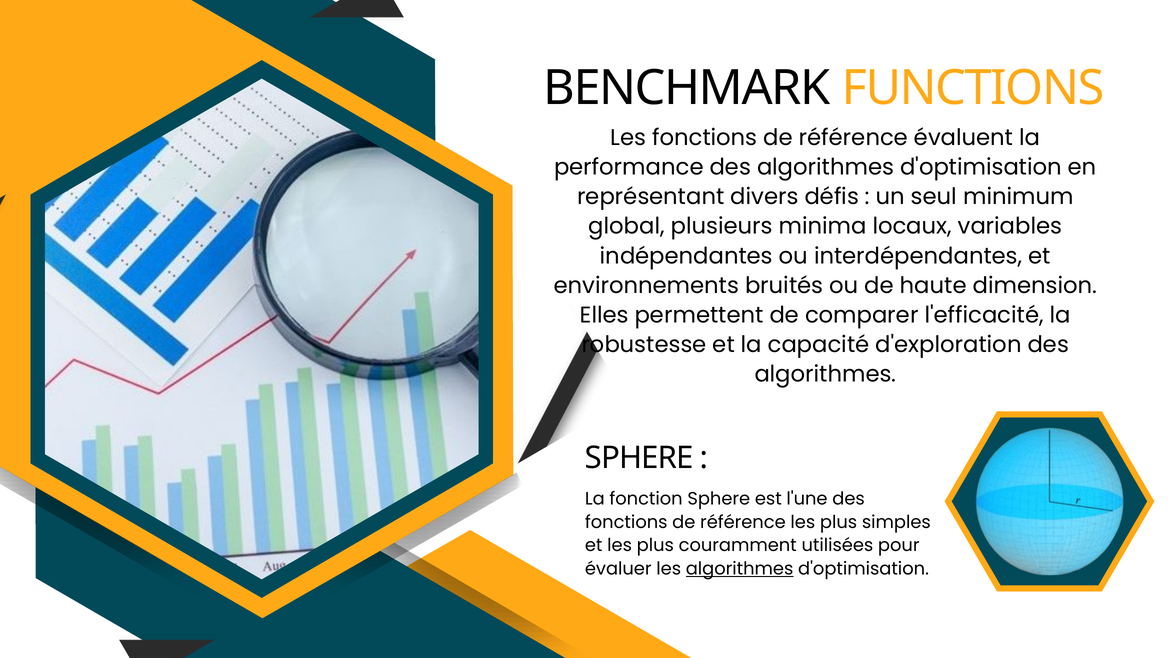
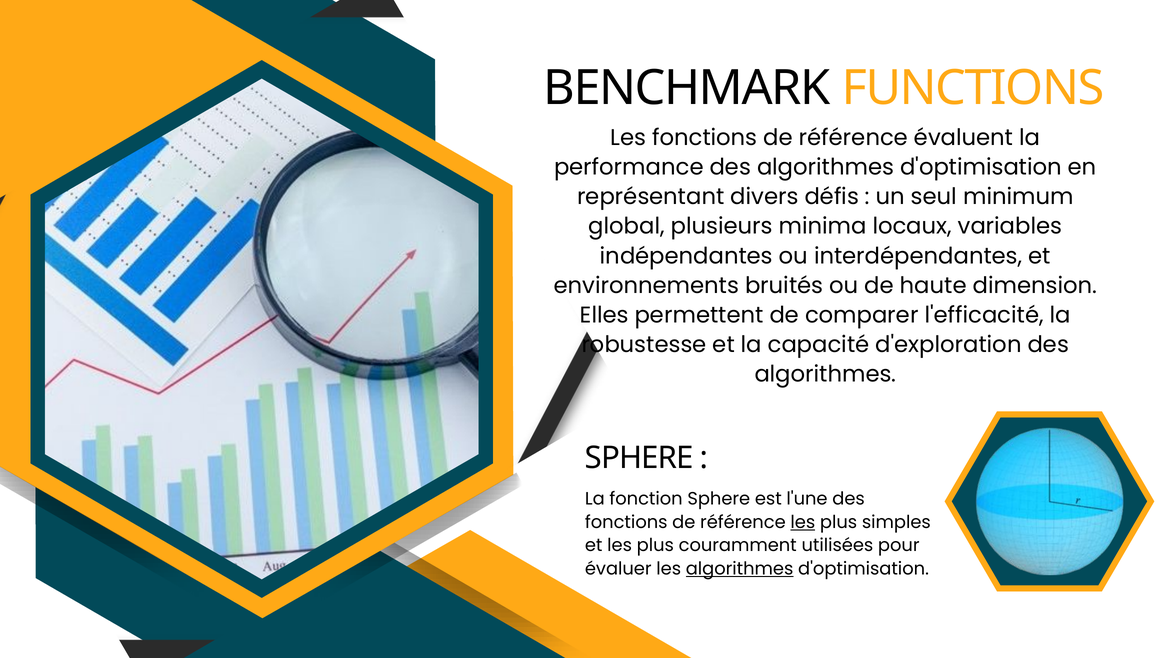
les at (803, 522) underline: none -> present
